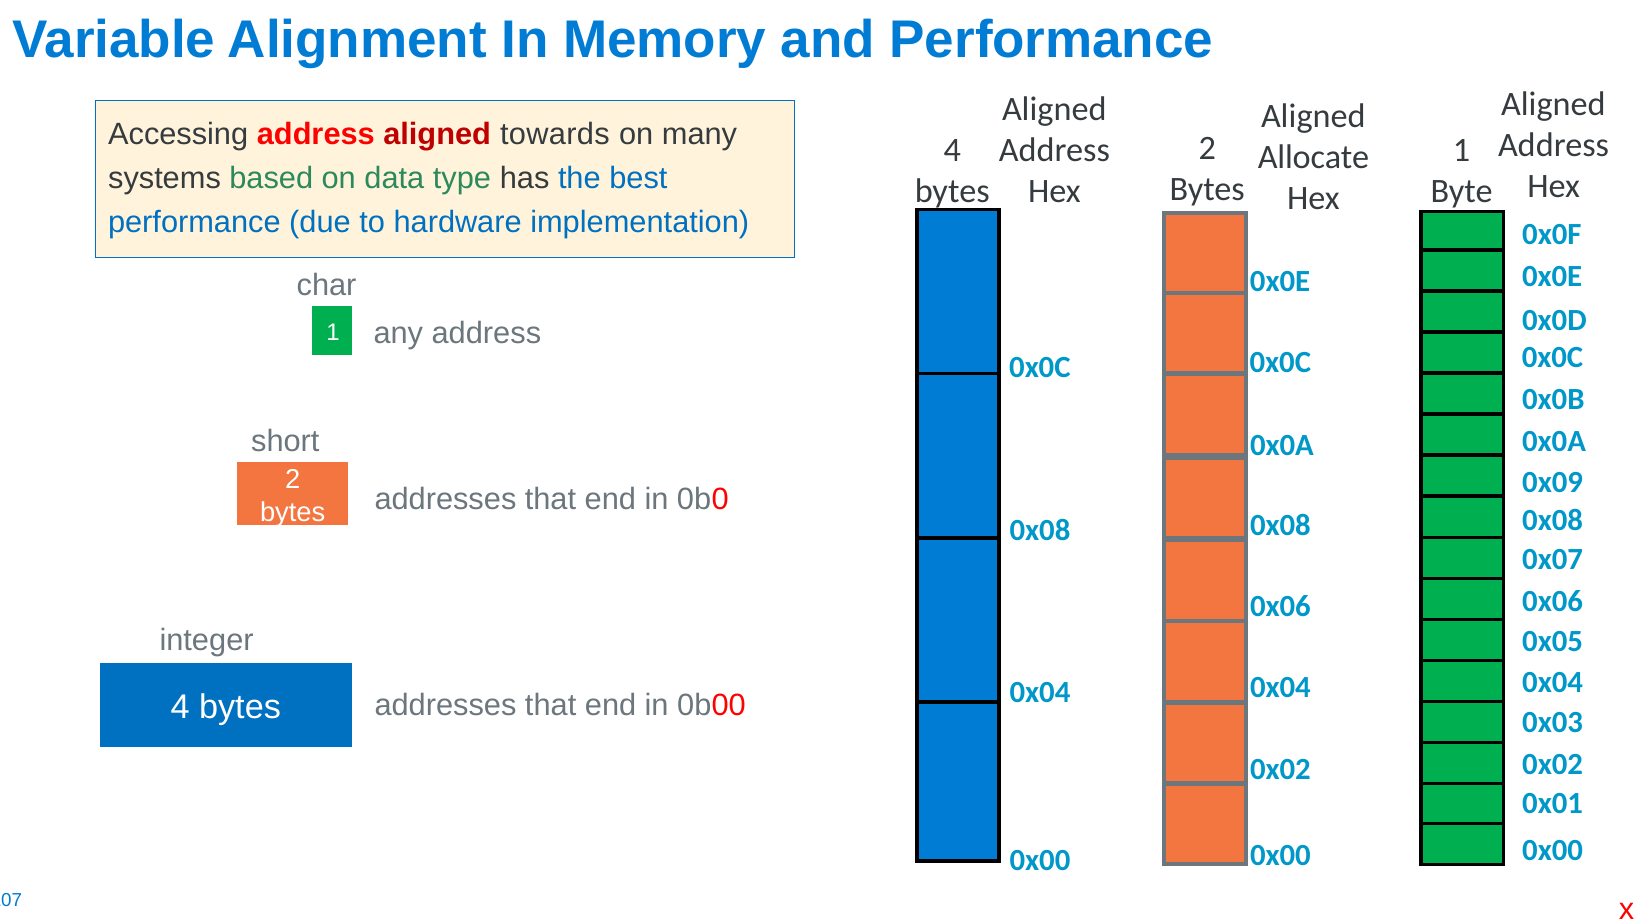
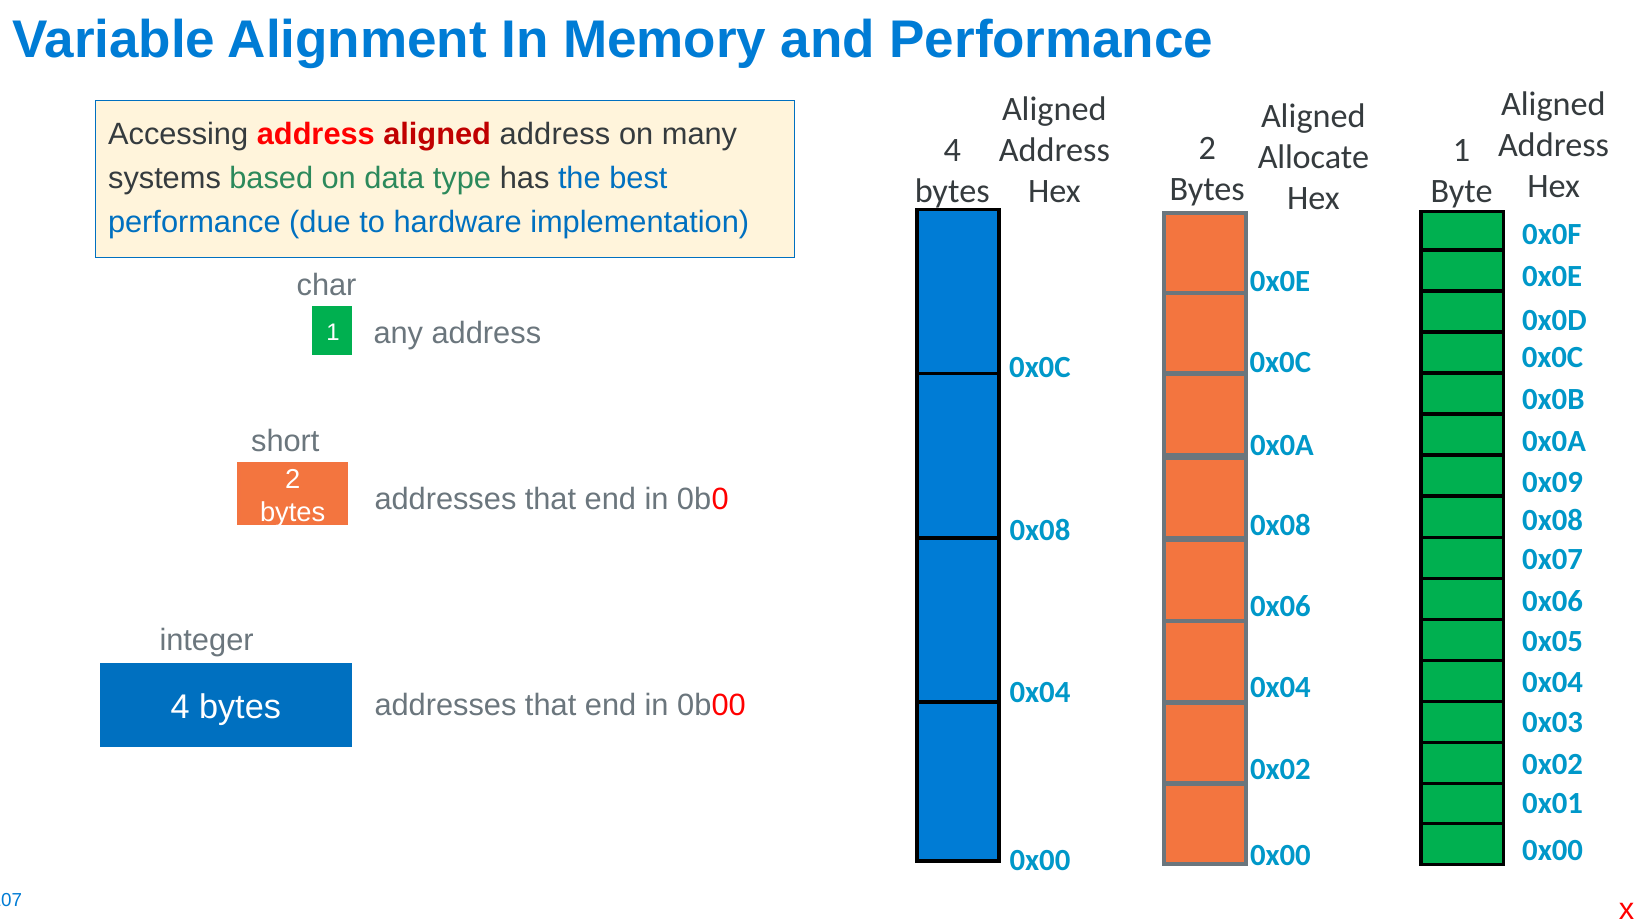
address aligned towards: towards -> address
